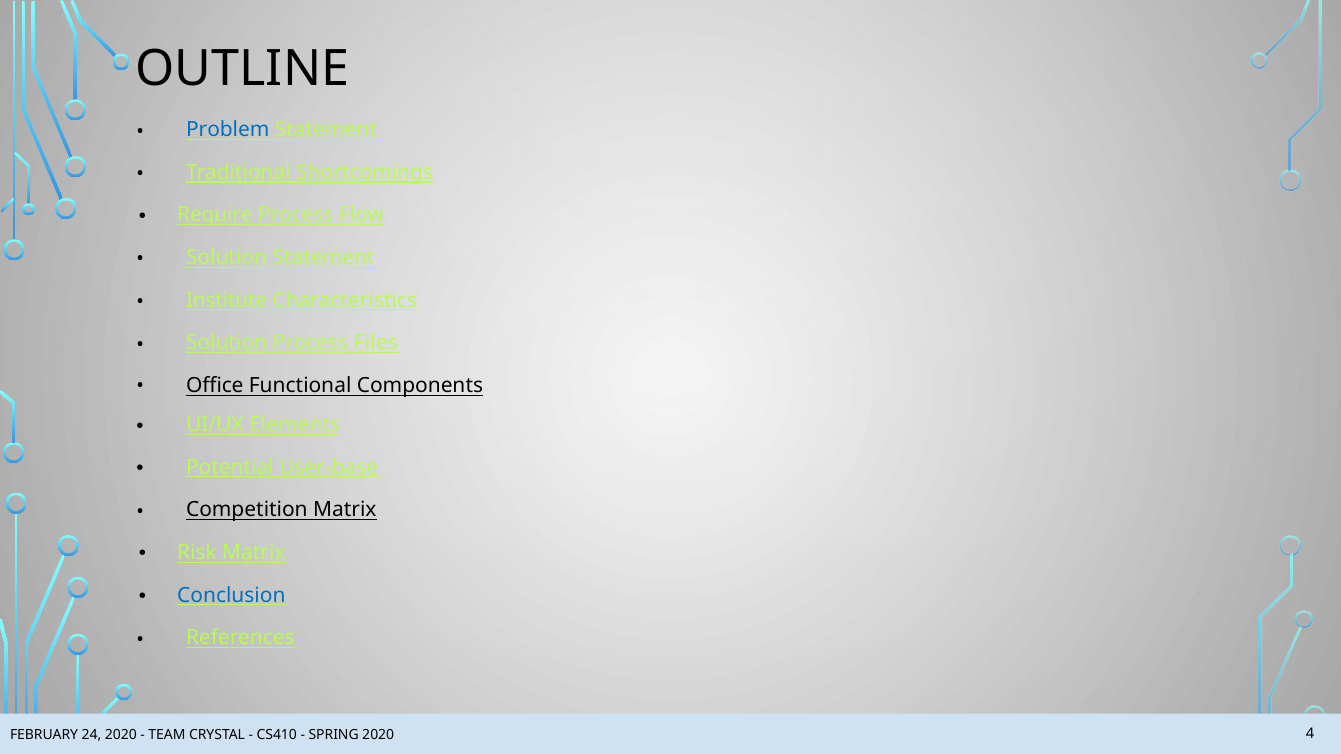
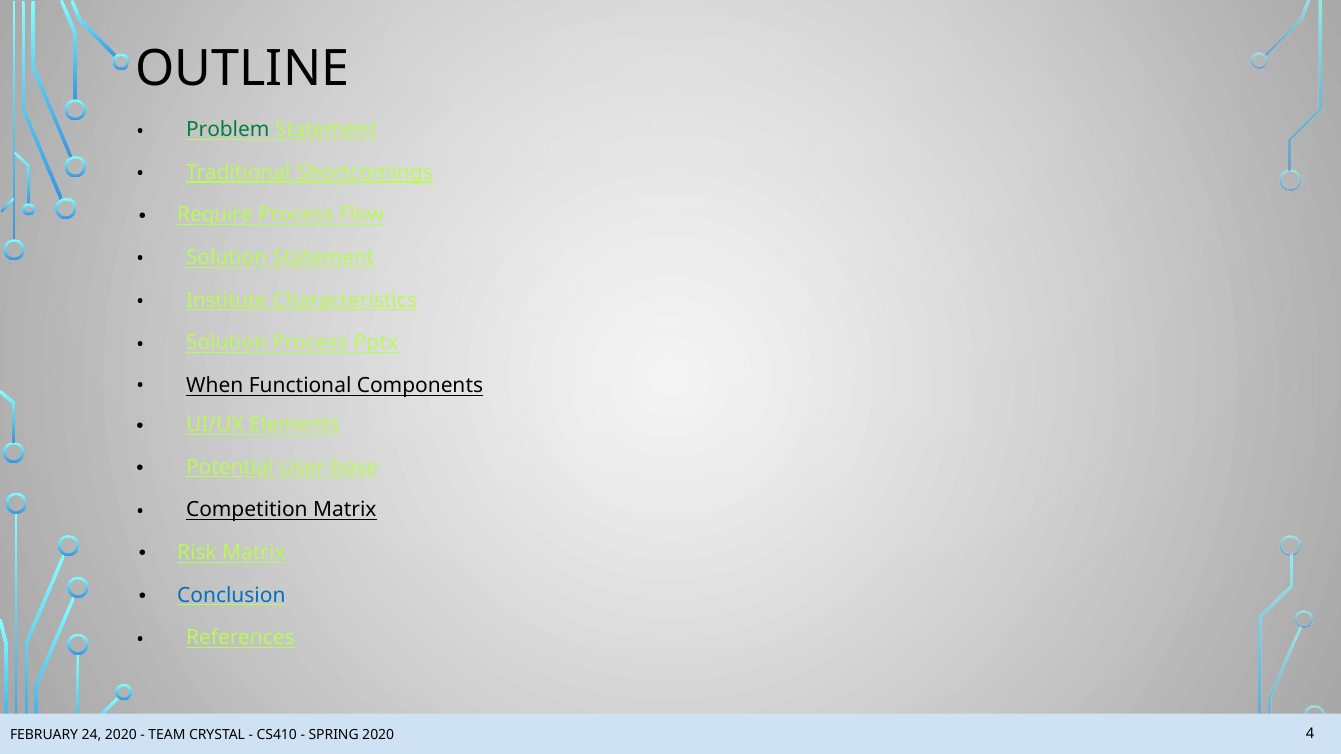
Problem colour: blue -> green
Files: Files -> Pptx
Office: Office -> When
